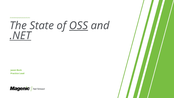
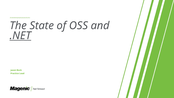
OSS underline: present -> none
